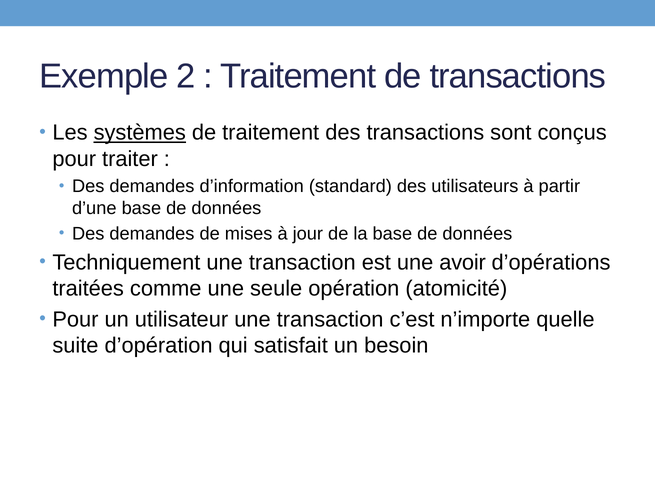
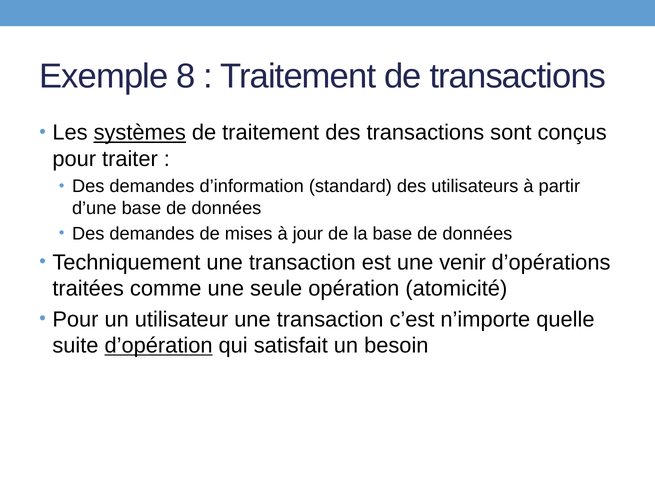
2: 2 -> 8
avoir: avoir -> venir
d’opération underline: none -> present
